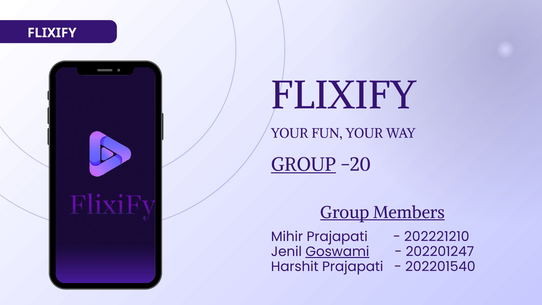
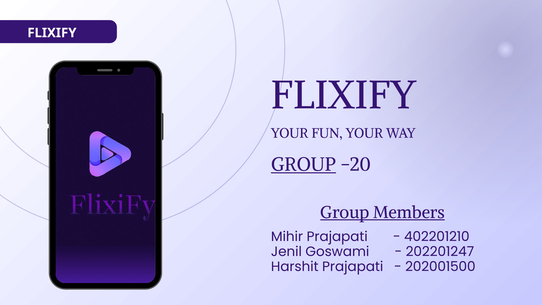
202221210: 202221210 -> 402201210
Goswami underline: present -> none
202201540: 202201540 -> 202001500
